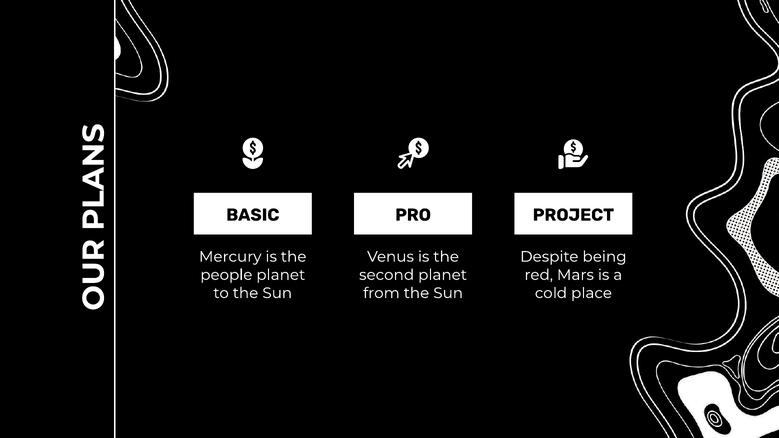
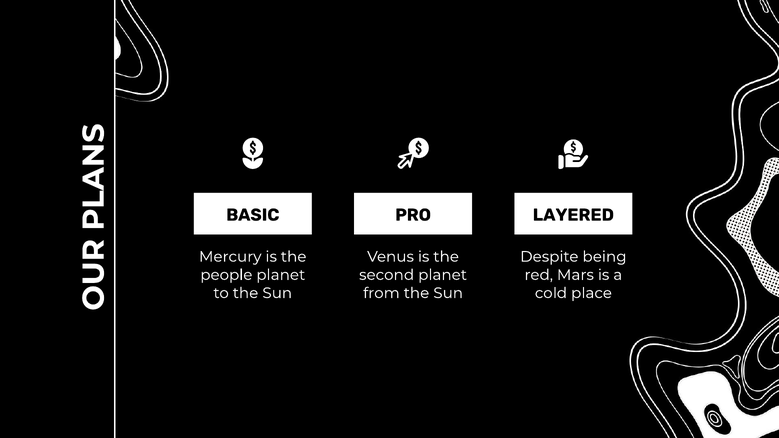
PROJECT: PROJECT -> LAYERED
